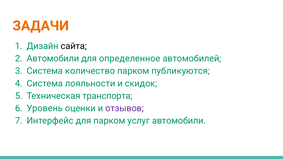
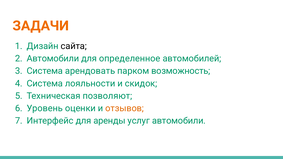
количество: количество -> арендовать
публикуются: публикуются -> возможность
транспорта: транспорта -> позволяют
отзывов colour: purple -> orange
для парком: парком -> аренды
